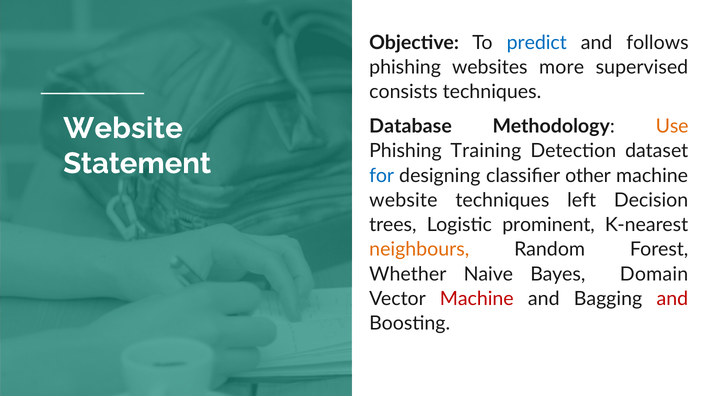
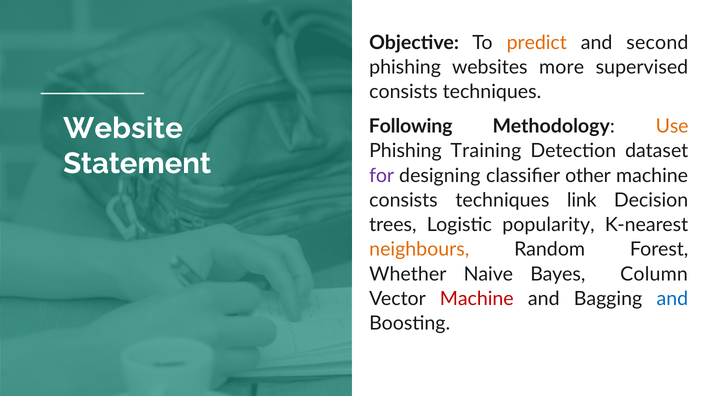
predict colour: blue -> orange
follows: follows -> second
Database: Database -> Following
for colour: blue -> purple
website at (403, 200): website -> consists
left: left -> link
prominent: prominent -> popularity
Domain: Domain -> Column
and at (672, 299) colour: red -> blue
